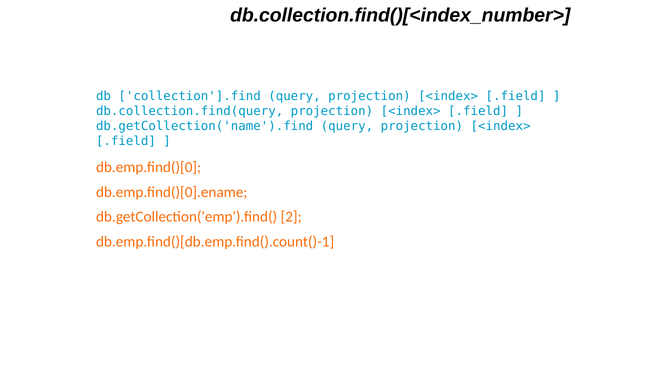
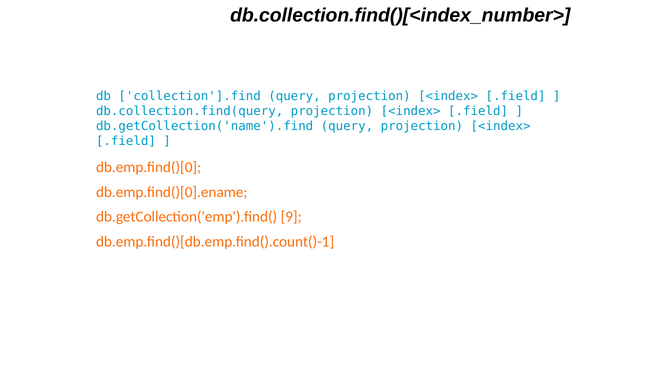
2: 2 -> 9
